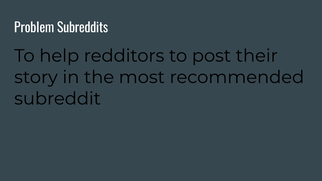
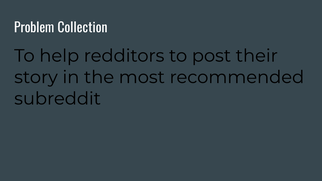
Subreddits: Subreddits -> Collection
